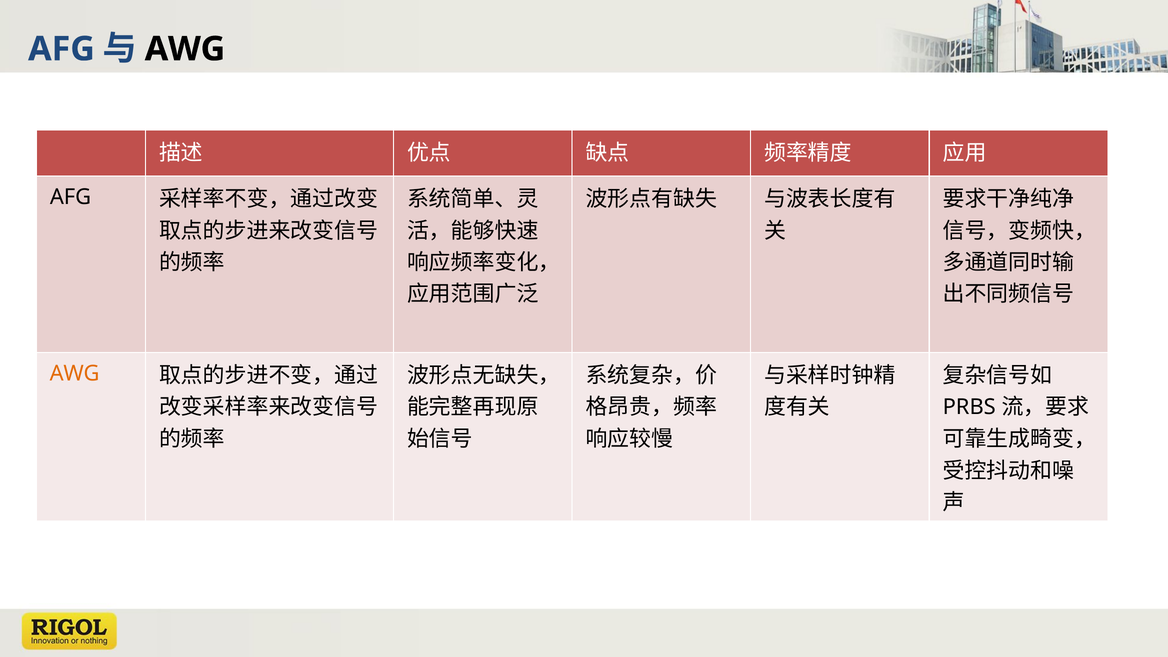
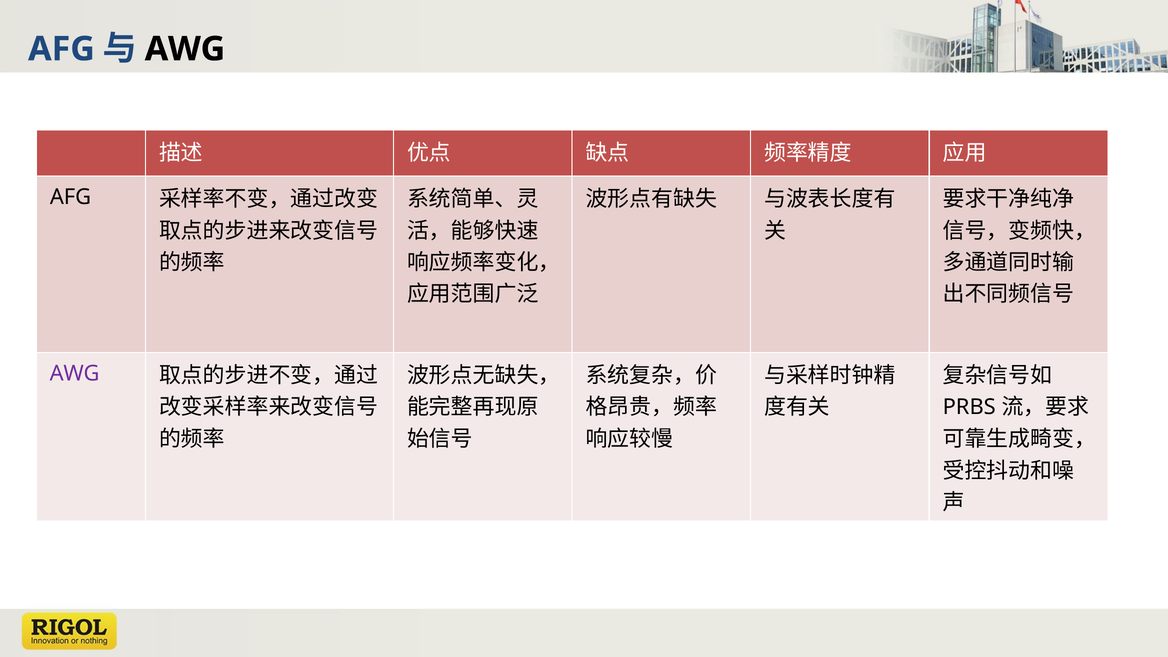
AWG at (75, 373) colour: orange -> purple
